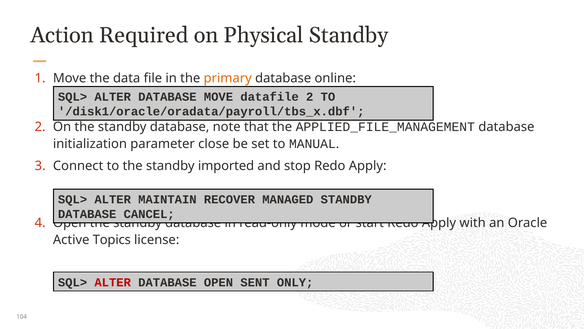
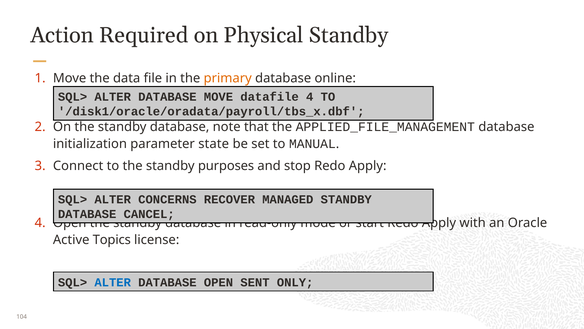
datafile 2: 2 -> 4
close: close -> state
imported: imported -> purposes
MAINTAIN: MAINTAIN -> CONCERNS
ALTER at (113, 282) colour: red -> blue
